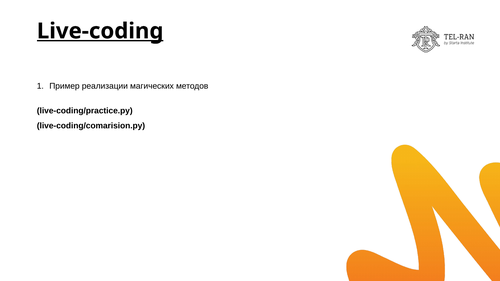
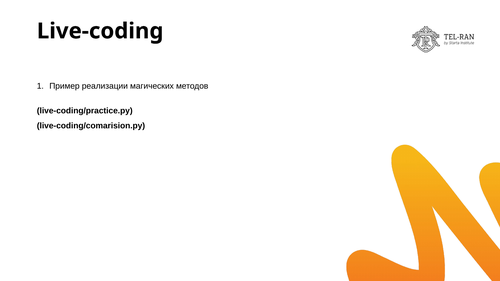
Live-coding underline: present -> none
